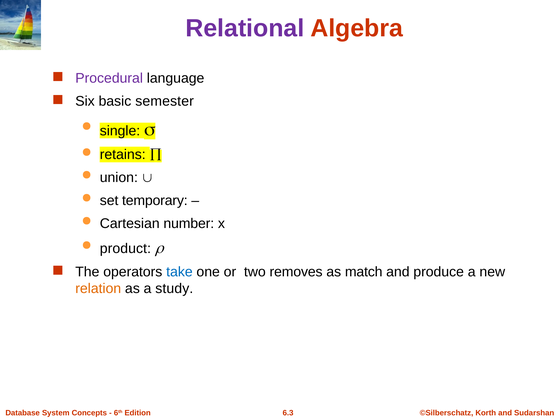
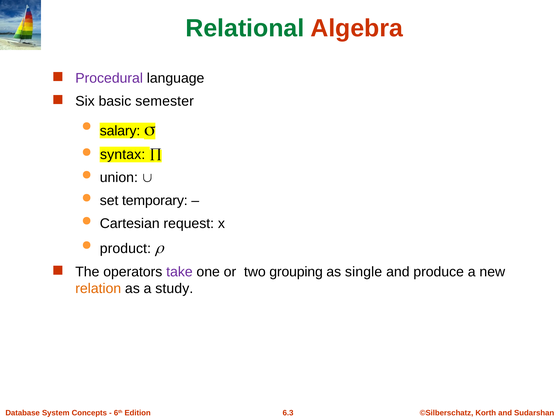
Relational colour: purple -> green
single: single -> salary
retains: retains -> syntax
number: number -> request
take colour: blue -> purple
removes: removes -> grouping
match: match -> single
